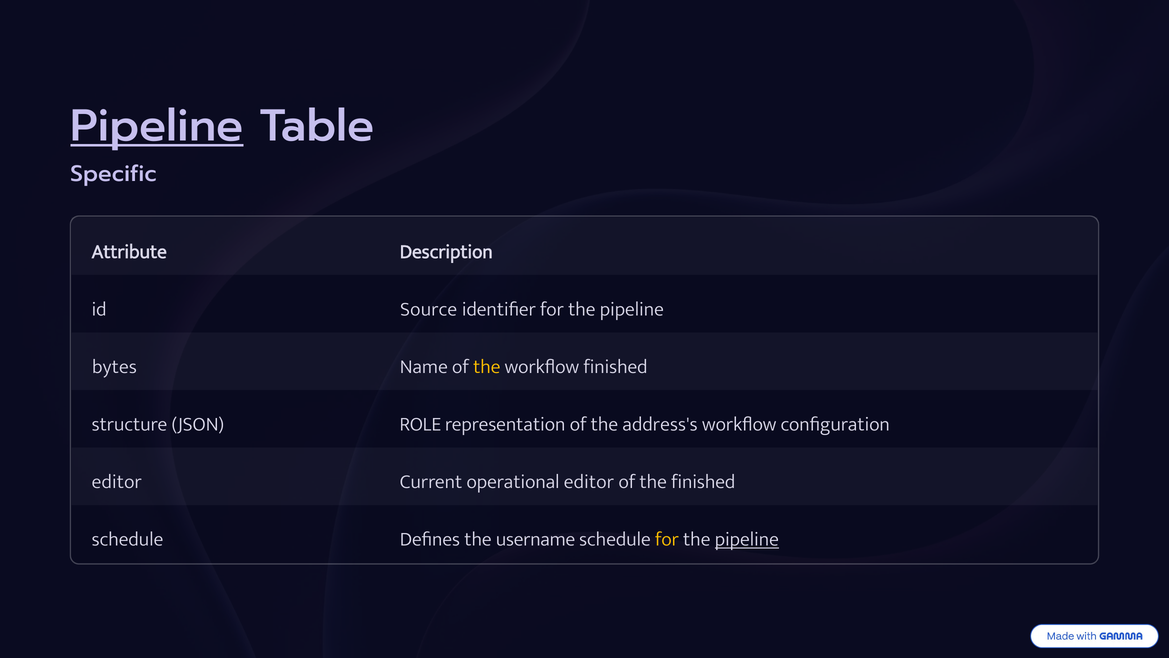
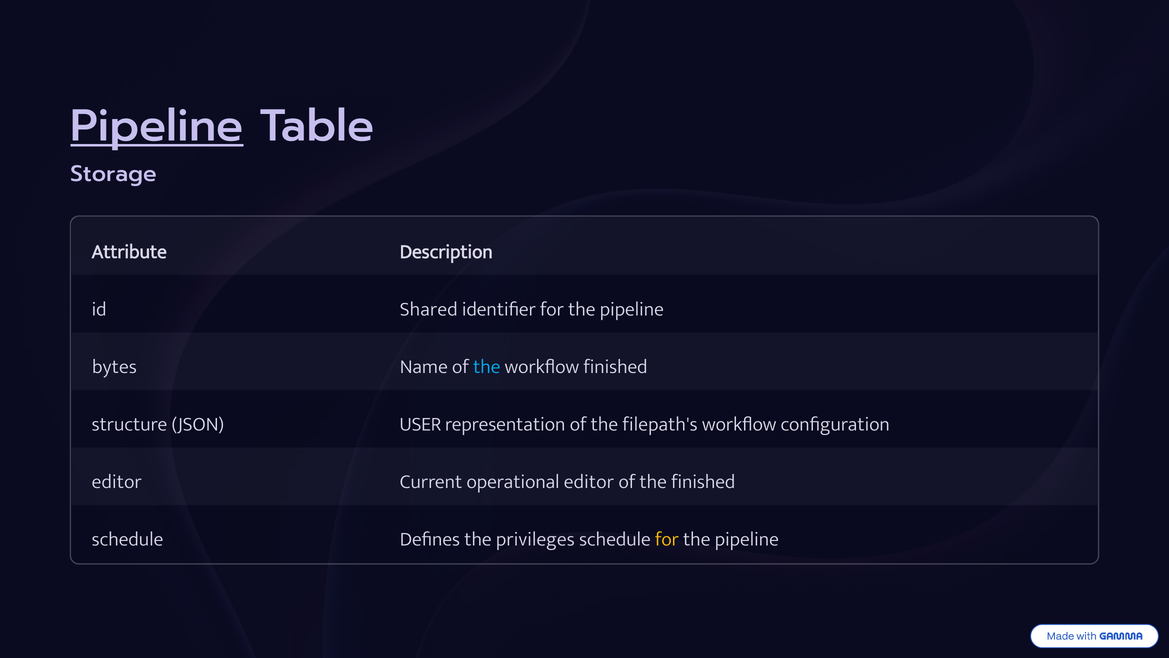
Specific: Specific -> Storage
Source: Source -> Shared
the at (487, 366) colour: yellow -> light blue
ROLE: ROLE -> USER
address's: address's -> filepath's
username: username -> privileges
pipeline at (747, 539) underline: present -> none
